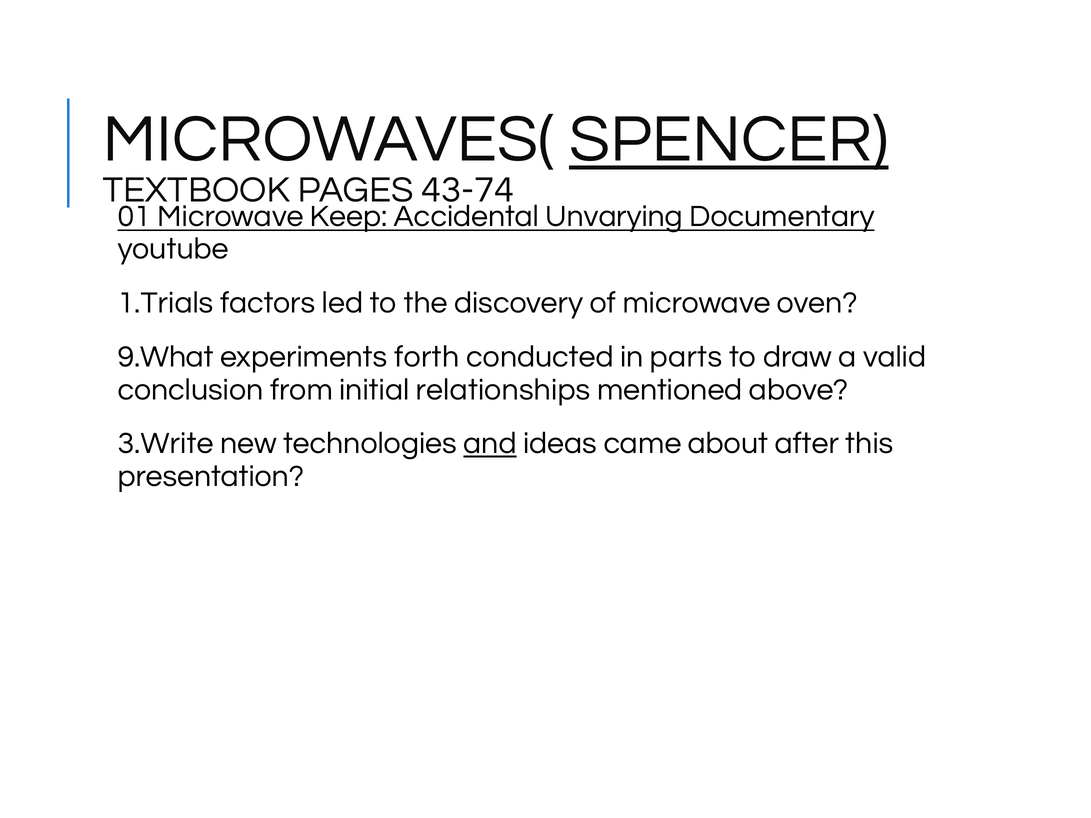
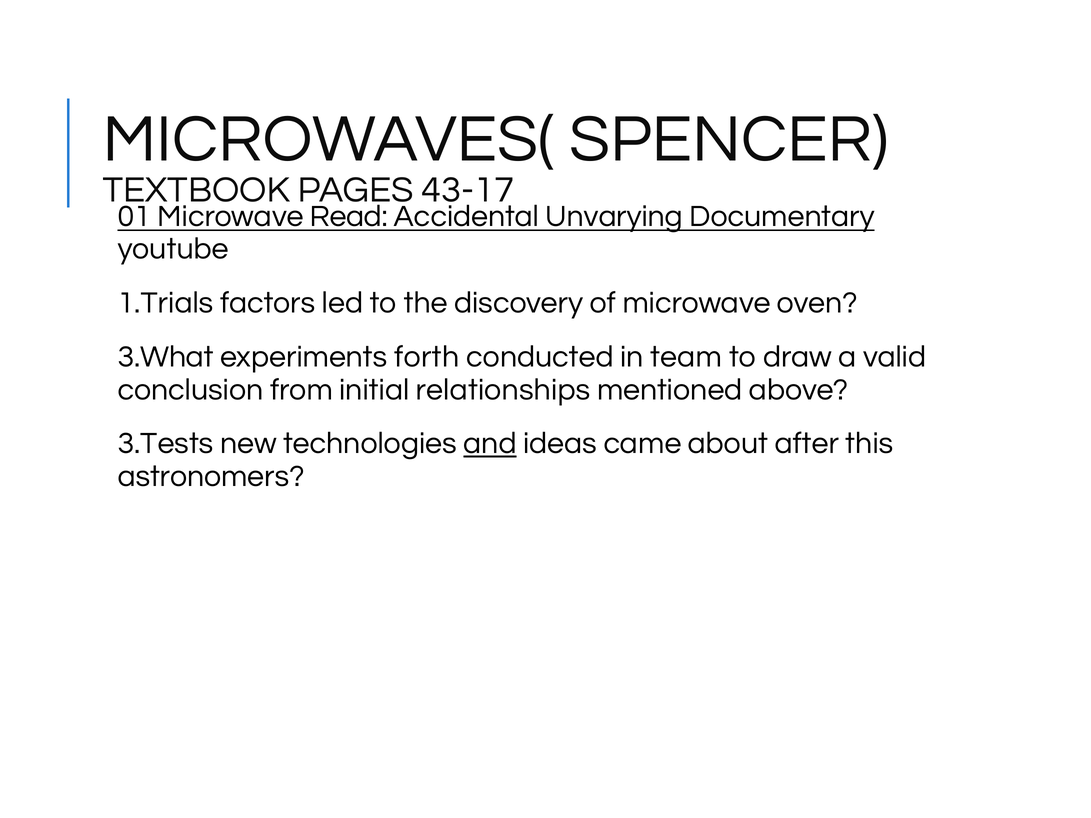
SPENCER underline: present -> none
43-74: 43-74 -> 43-17
Keep: Keep -> Read
9.What: 9.What -> 3.What
parts: parts -> team
3.Write: 3.Write -> 3.Tests
presentation: presentation -> astronomers
